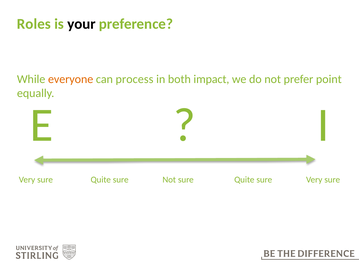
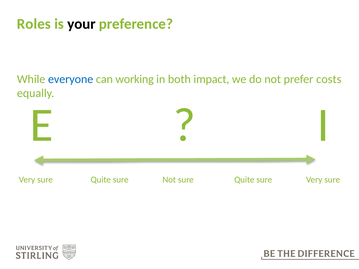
everyone colour: orange -> blue
process: process -> working
point: point -> costs
